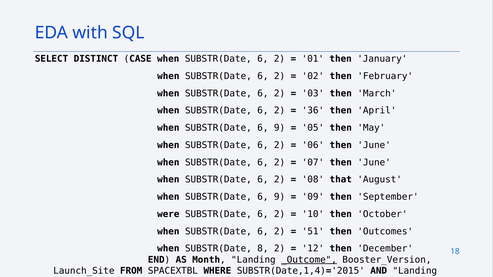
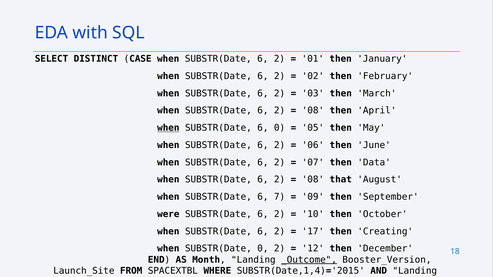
36 at (313, 111): 36 -> 08
when at (168, 128) underline: none -> present
9 at (280, 128): 9 -> 0
07 then June: June -> Data
9 at (280, 197): 9 -> 7
51: 51 -> 17
Outcomes: Outcomes -> Creating
SUBSTR(Date 8: 8 -> 0
